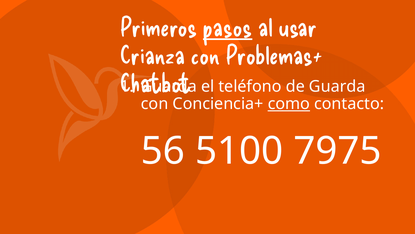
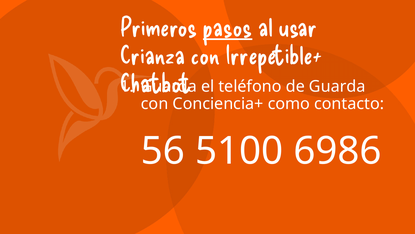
Problemas+: Problemas+ -> Irrepetible+
como underline: present -> none
7975: 7975 -> 6986
